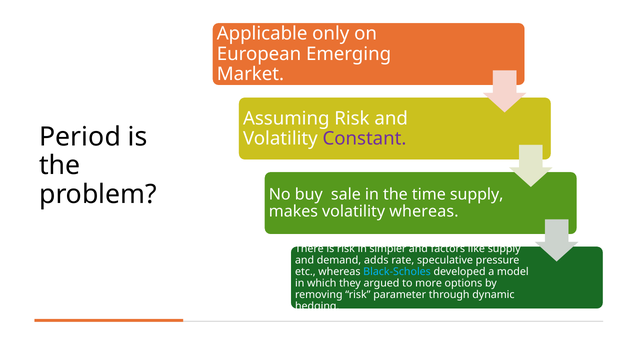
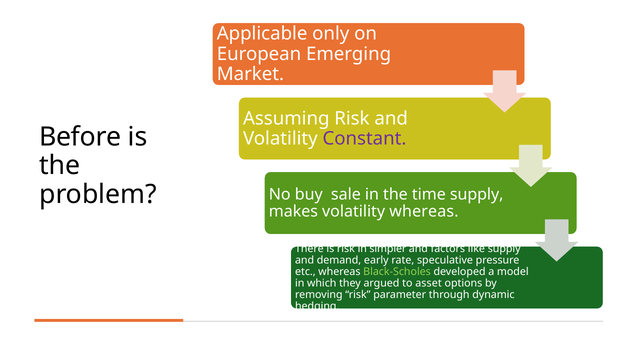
Period: Period -> Before
adds: adds -> early
Black-Scholes colour: light blue -> light green
more: more -> asset
